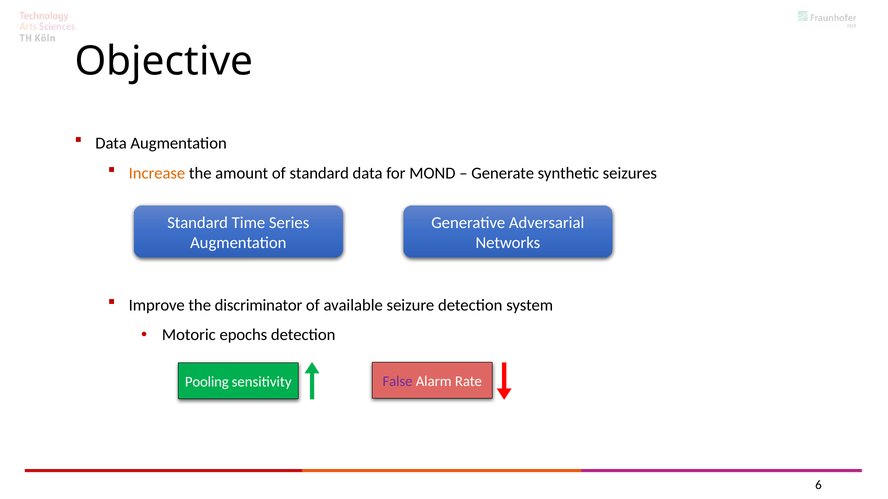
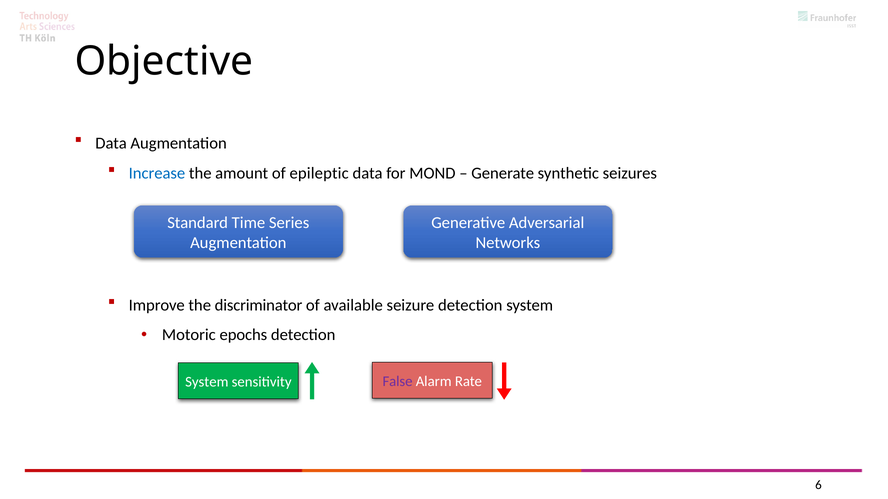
Increase colour: orange -> blue
of standard: standard -> epileptic
Pooling at (207, 382): Pooling -> System
